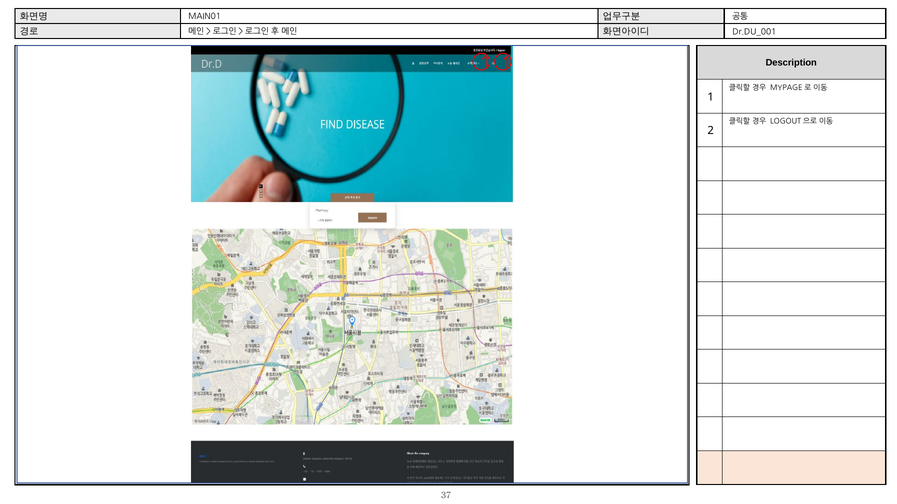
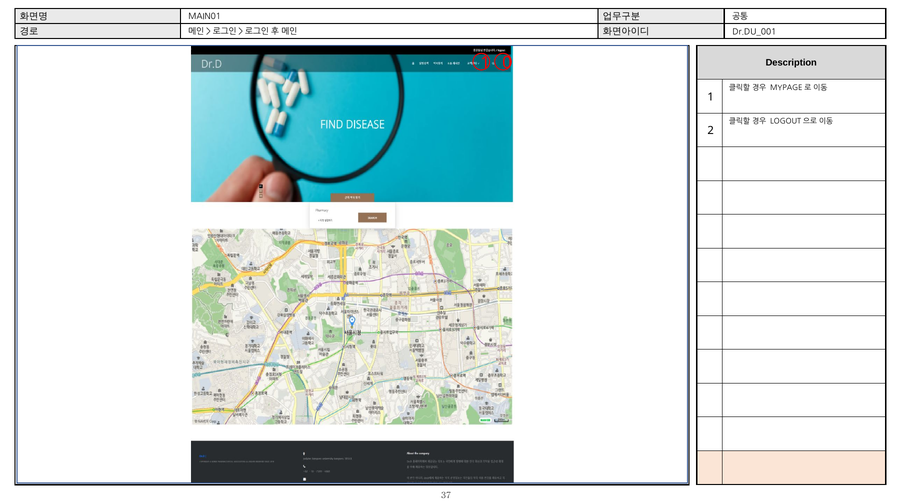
1 1: 1 -> 0
